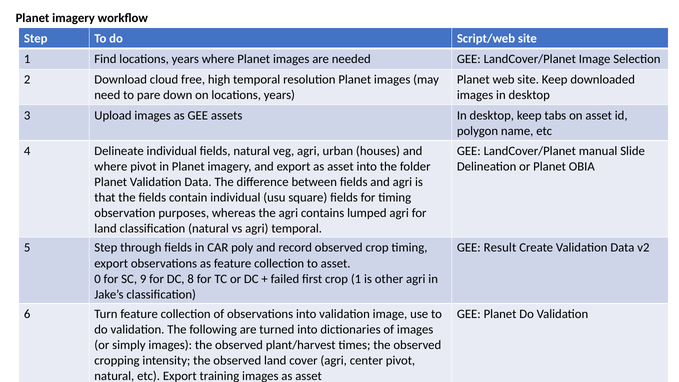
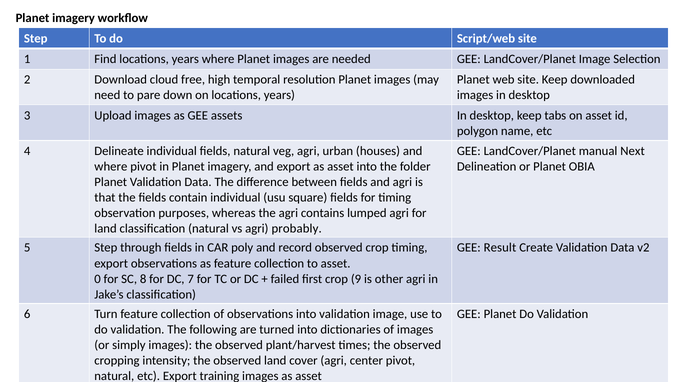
Slide: Slide -> Next
agri temporal: temporal -> probably
9: 9 -> 8
8: 8 -> 7
crop 1: 1 -> 9
